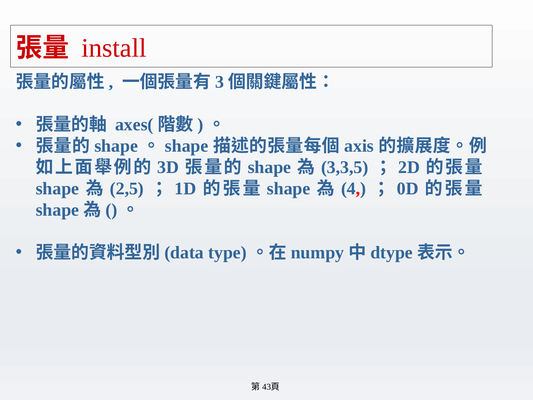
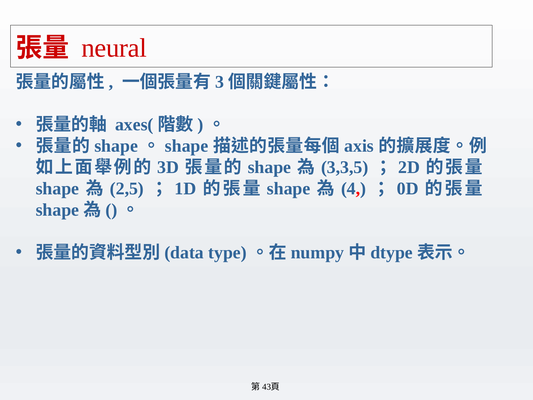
install: install -> neural
